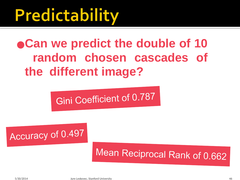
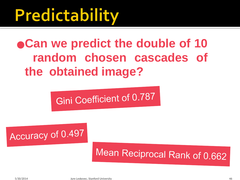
different: different -> obtained
